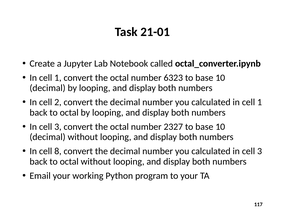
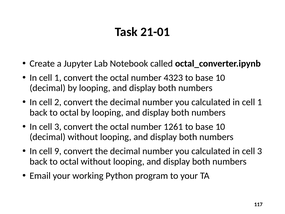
6323: 6323 -> 4323
2327: 2327 -> 1261
8: 8 -> 9
